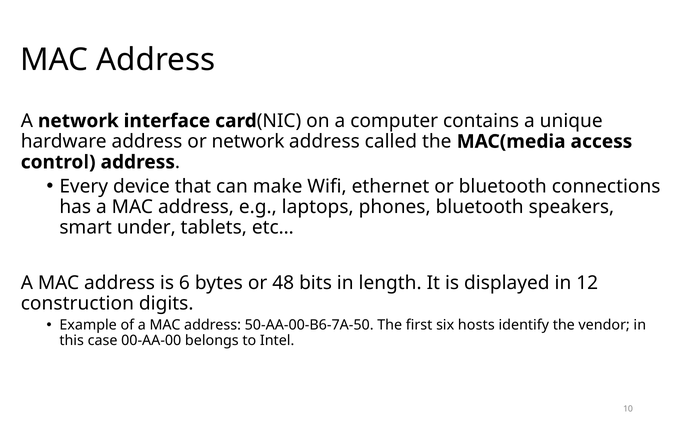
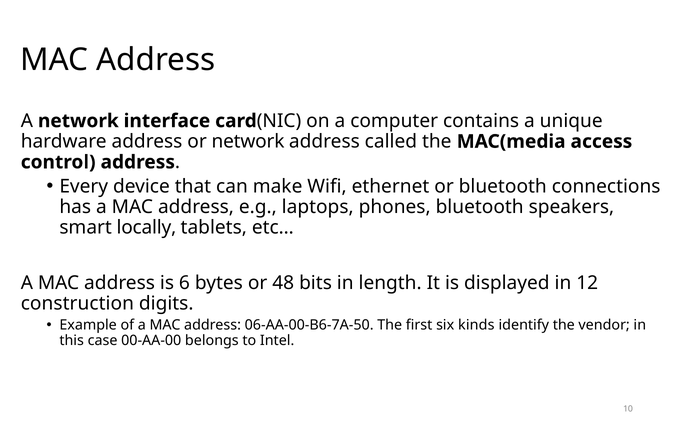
under: under -> locally
50-AA-00-B6-7A-50: 50-AA-00-B6-7A-50 -> 06-AA-00-B6-7A-50
hosts: hosts -> kinds
